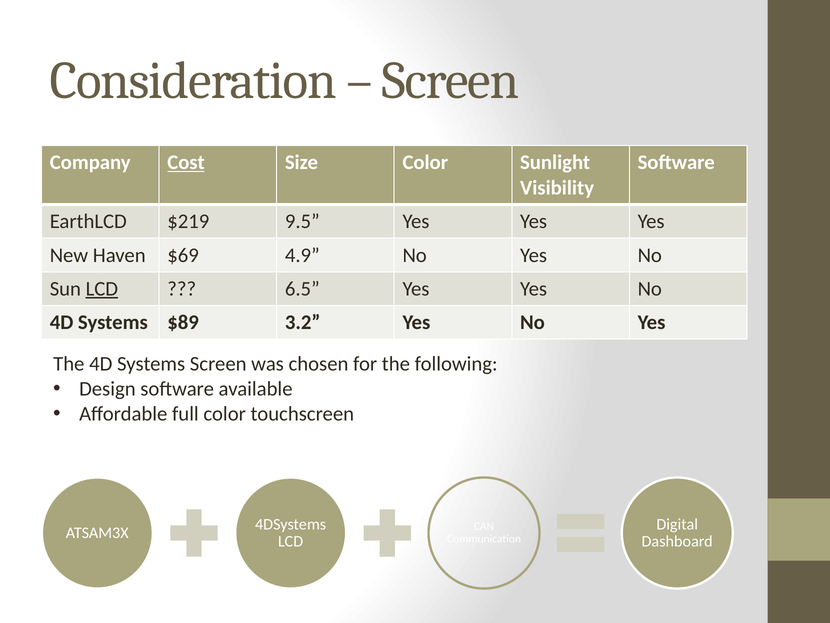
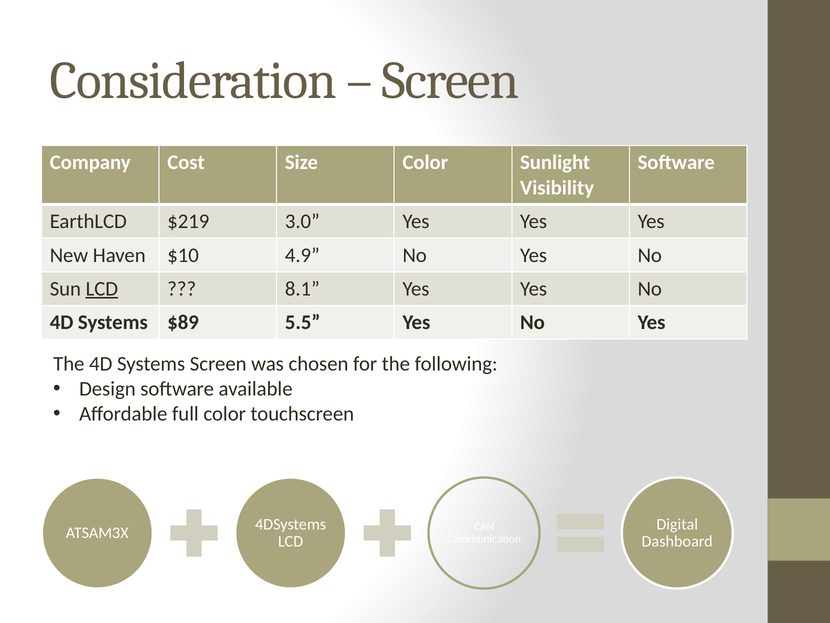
Cost underline: present -> none
9.5: 9.5 -> 3.0
$69: $69 -> $10
6.5: 6.5 -> 8.1
3.2: 3.2 -> 5.5
